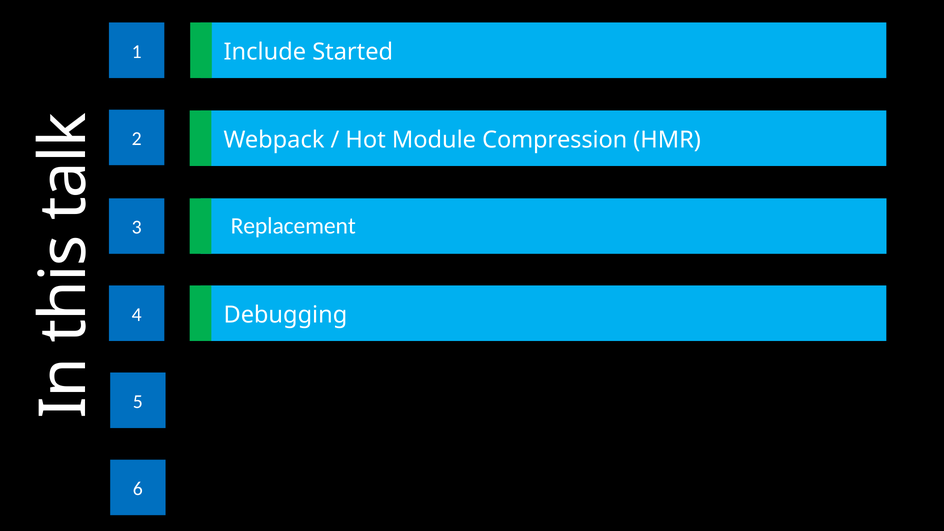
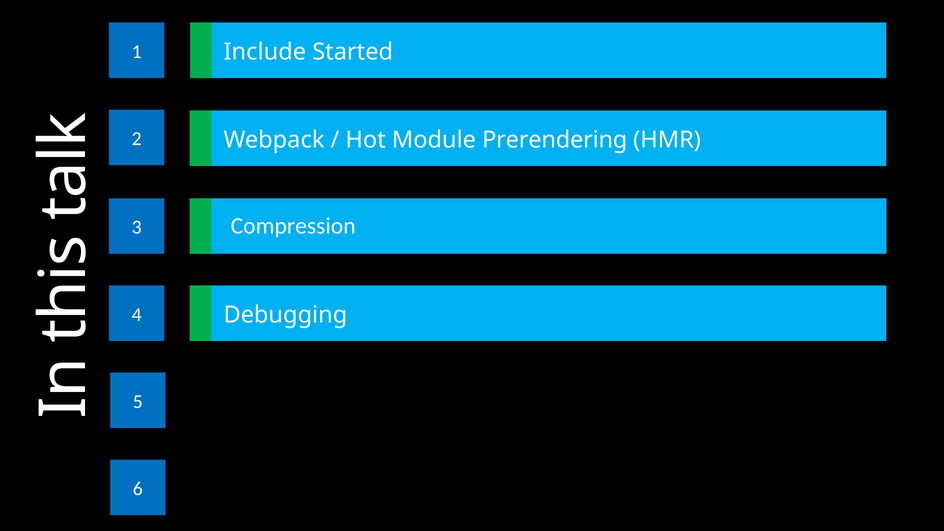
Compression: Compression -> Prerendering
Replacement: Replacement -> Compression
